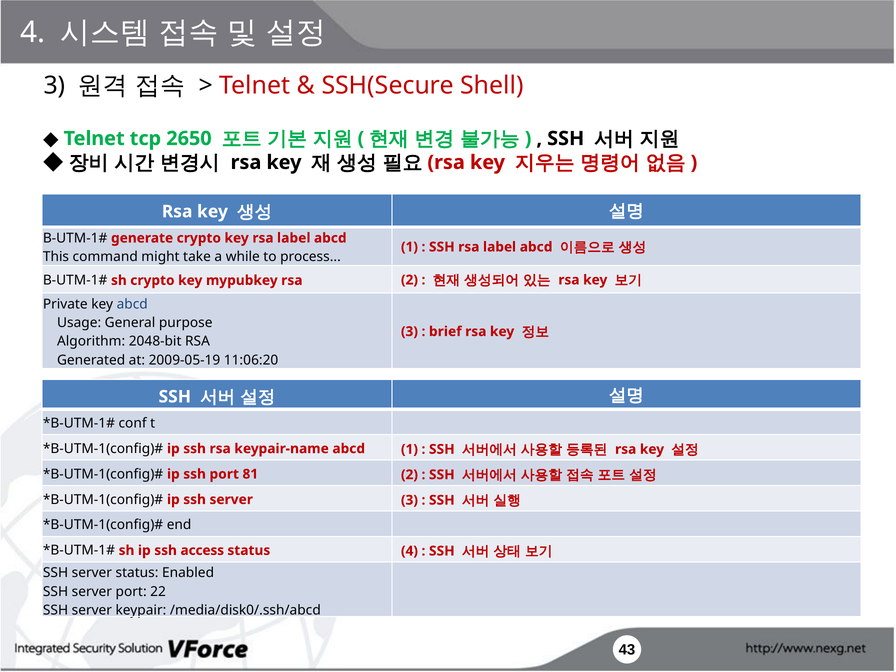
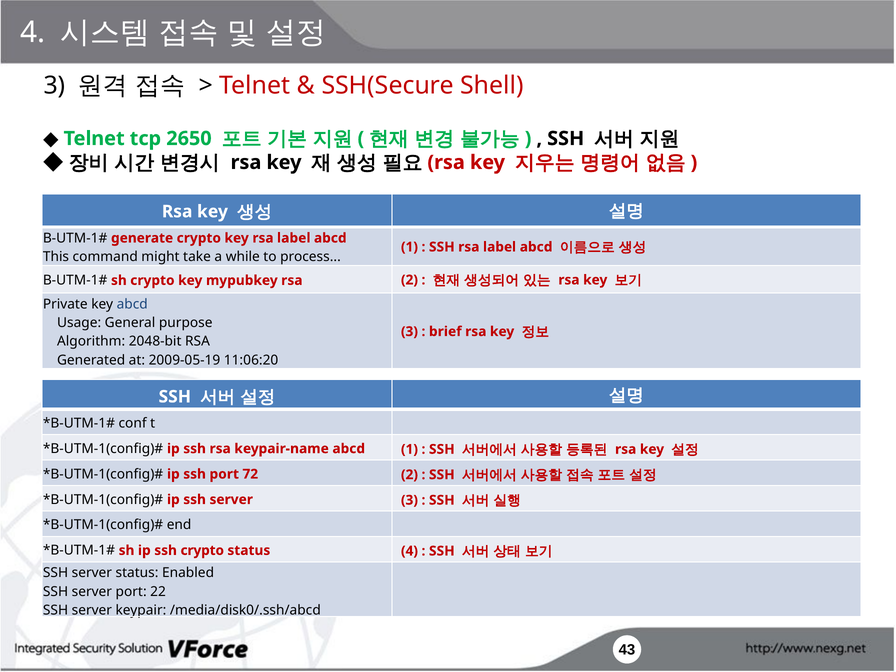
81: 81 -> 72
ssh access: access -> crypto
